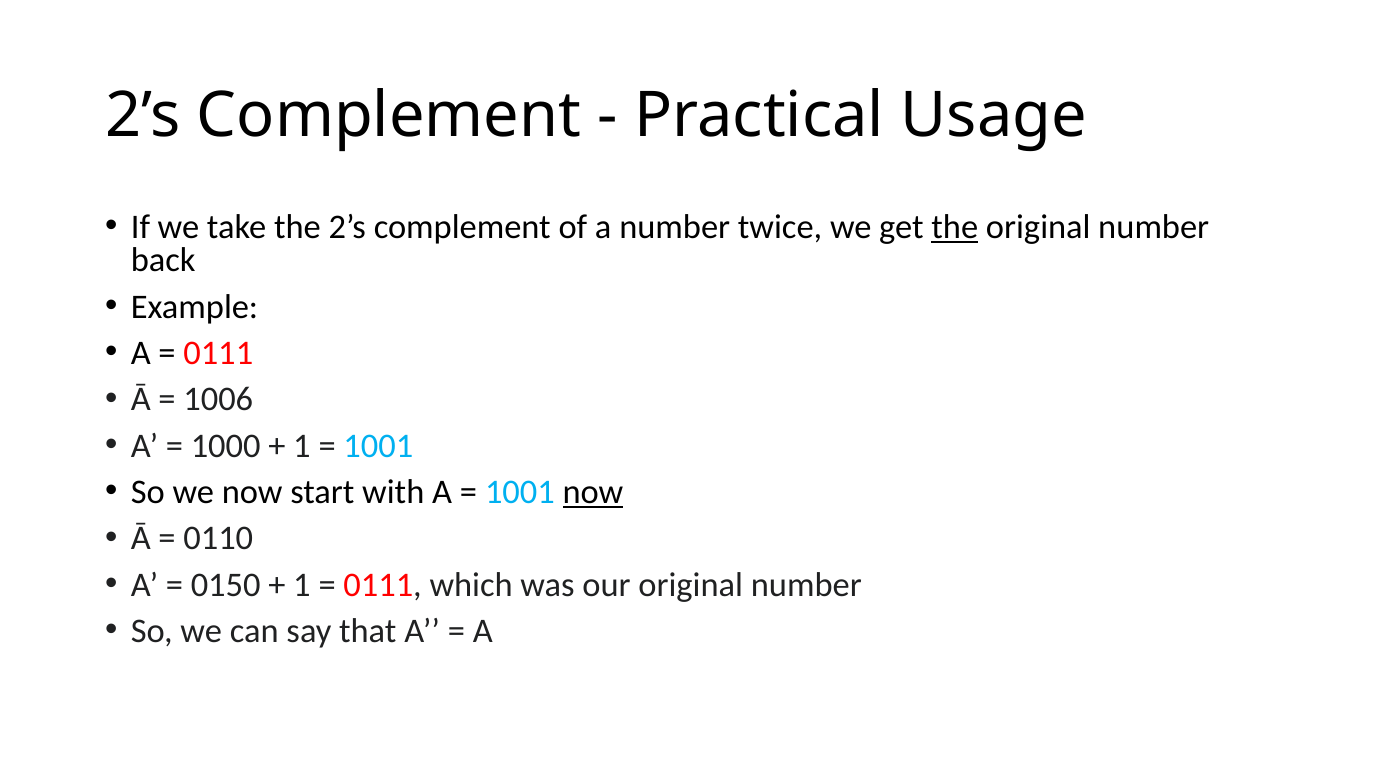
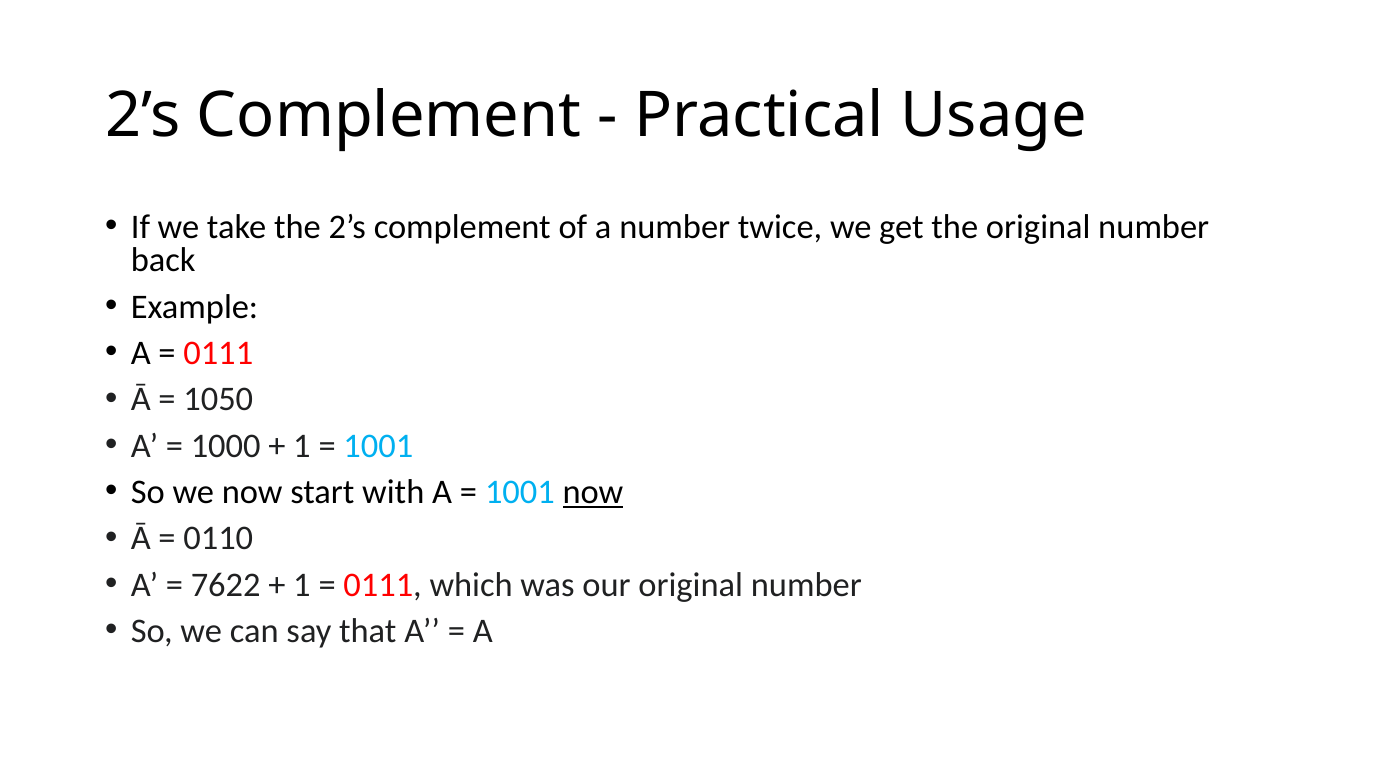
the at (955, 227) underline: present -> none
1006: 1006 -> 1050
0150: 0150 -> 7622
